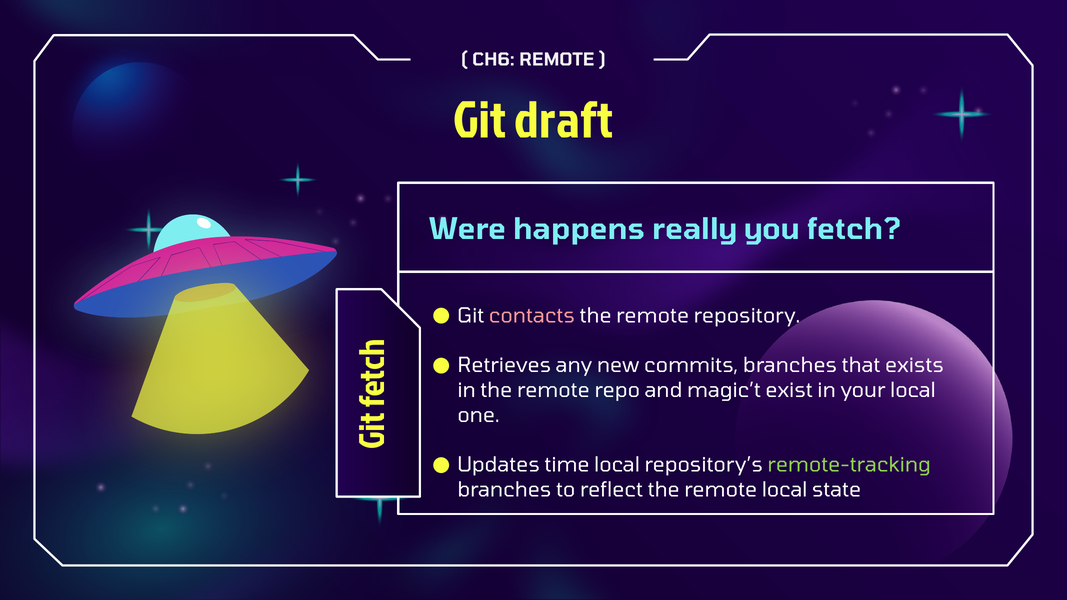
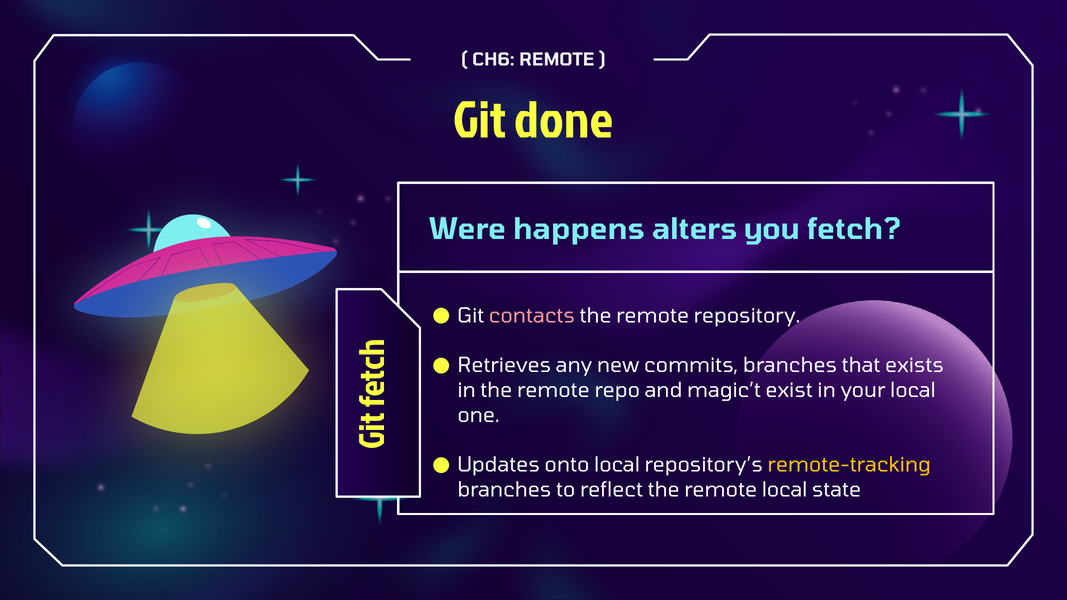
draft: draft -> done
really: really -> alters
time: time -> onto
remote-tracking colour: light green -> yellow
